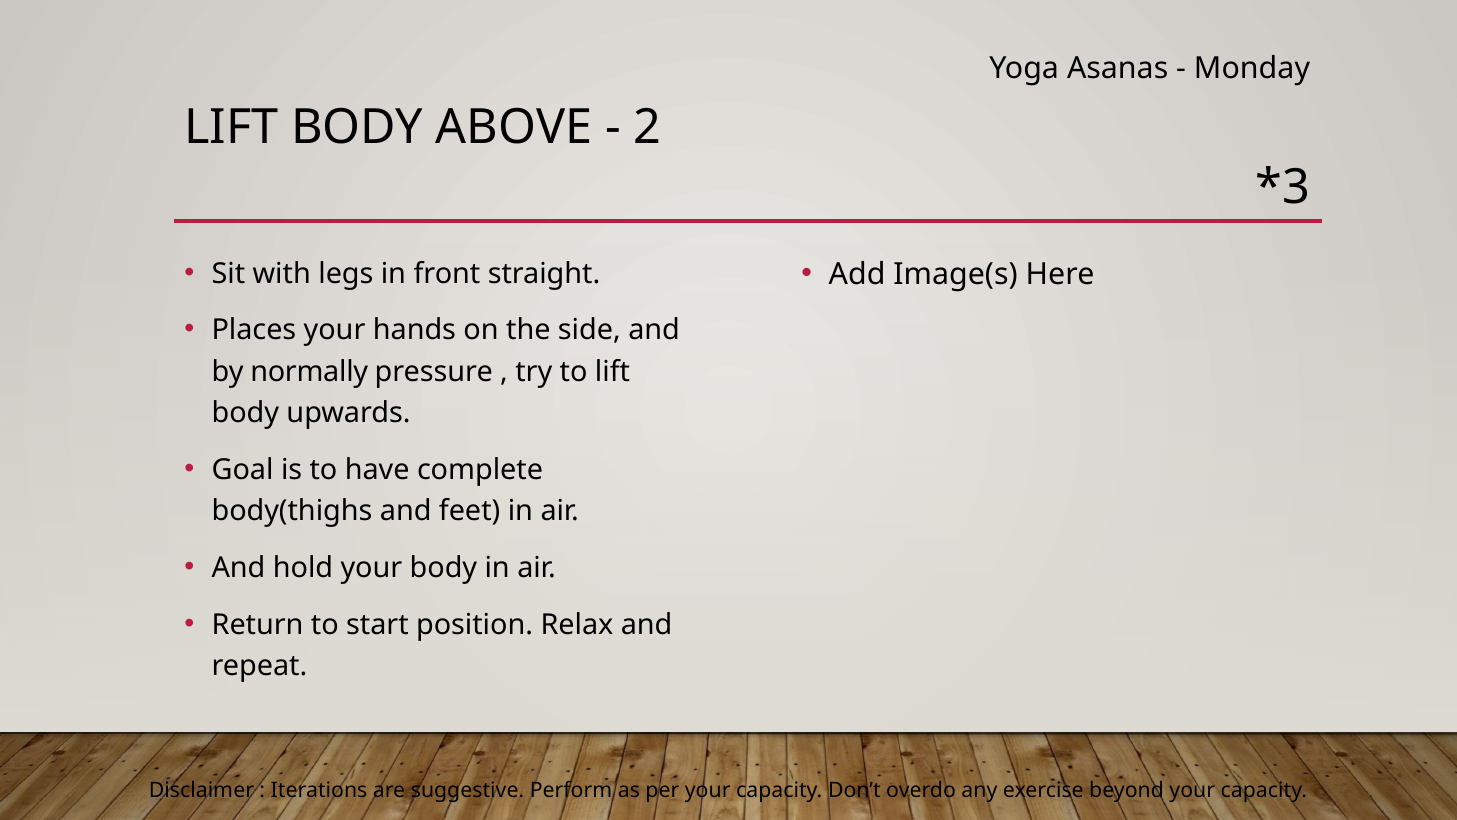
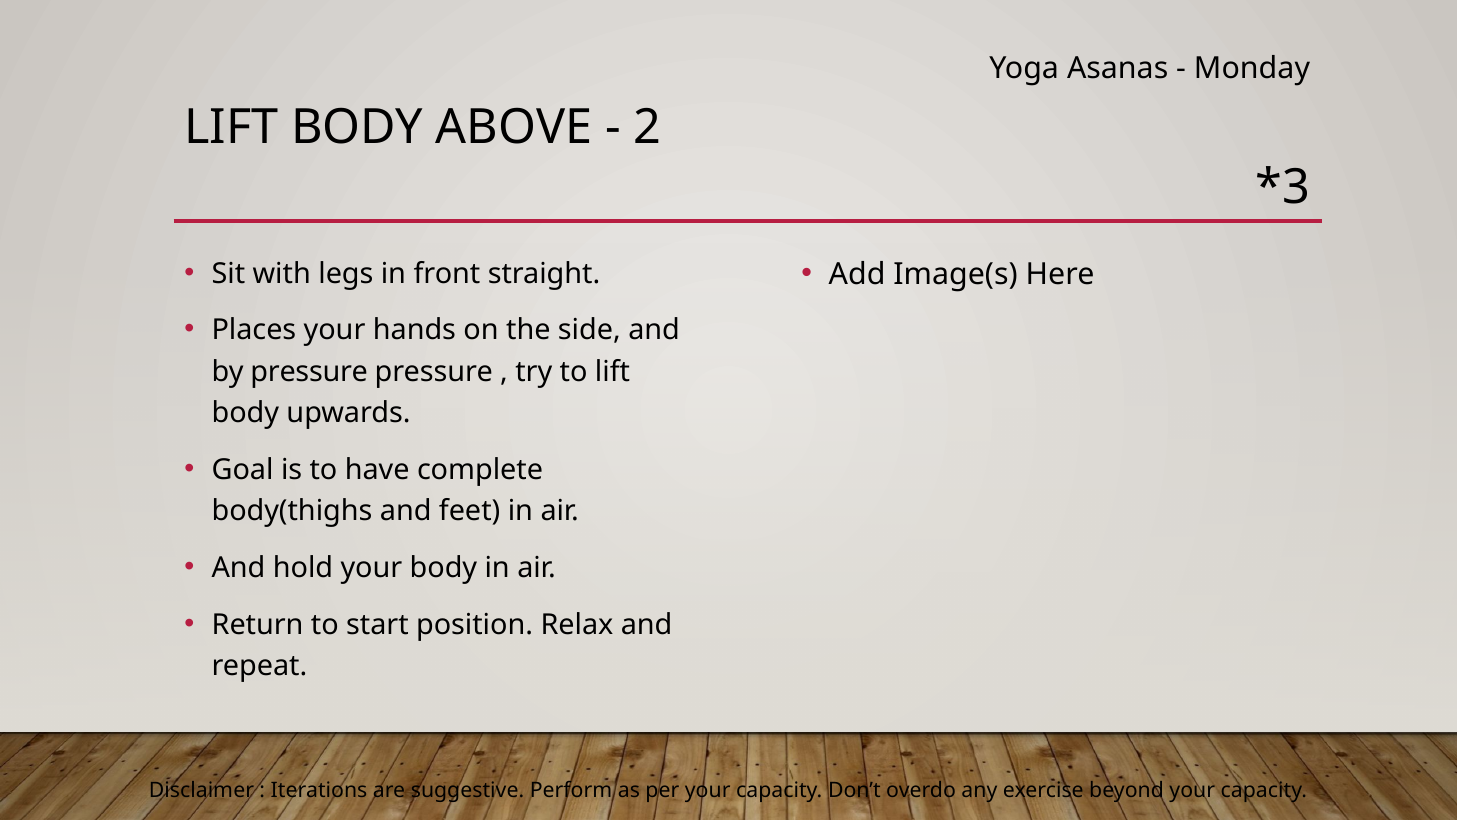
by normally: normally -> pressure
